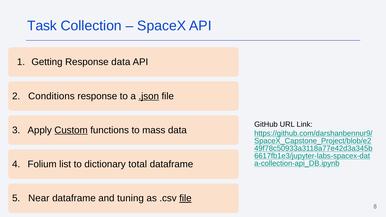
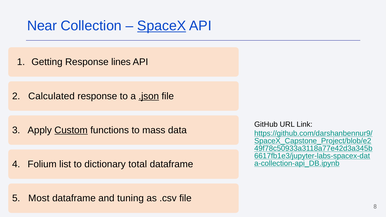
Task: Task -> Near
SpaceX underline: none -> present
Response data: data -> lines
Conditions: Conditions -> Calculated
Near: Near -> Most
file at (185, 198) underline: present -> none
